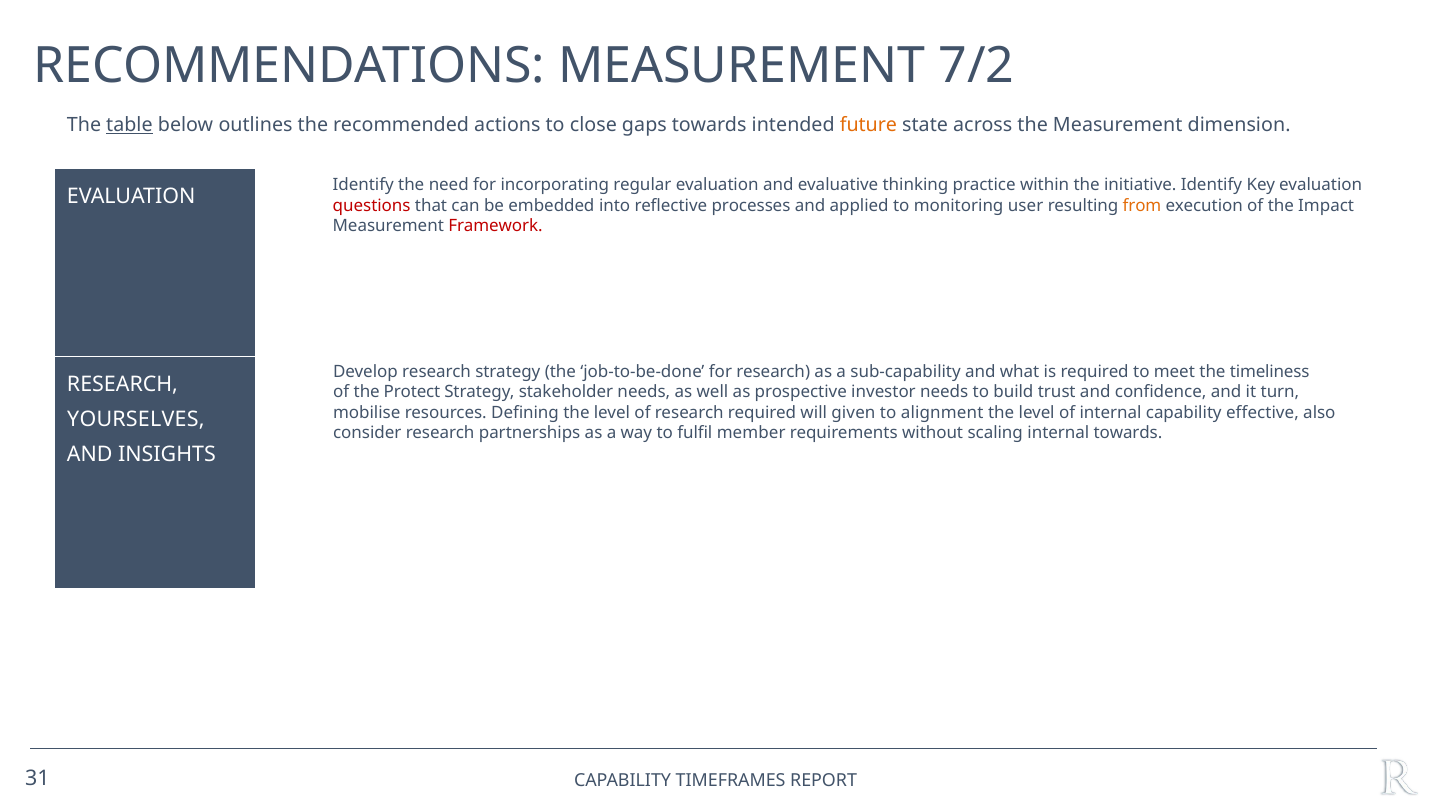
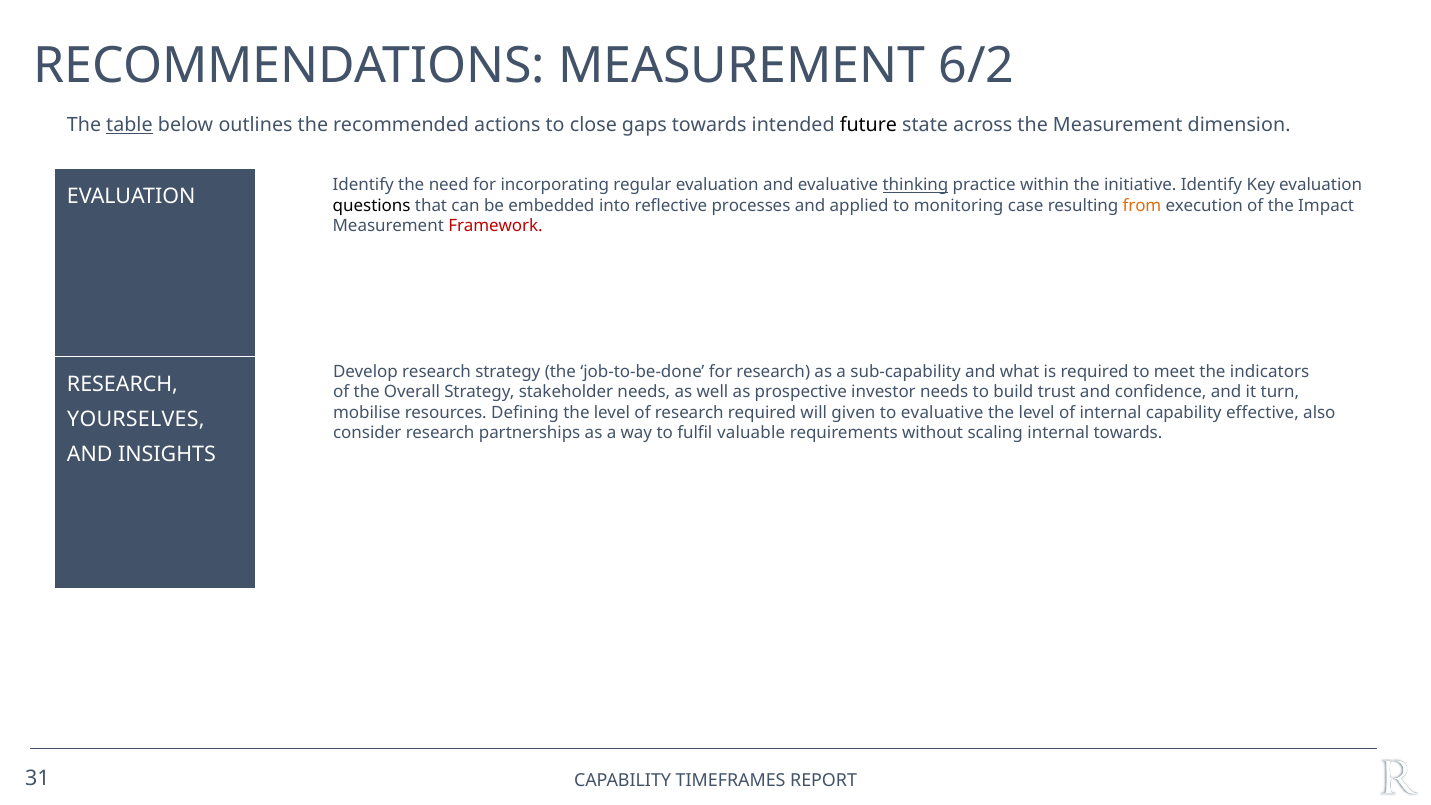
7/2: 7/2 -> 6/2
future colour: orange -> black
thinking underline: none -> present
questions colour: red -> black
user: user -> case
timeliness: timeliness -> indicators
Protect: Protect -> Overall
to alignment: alignment -> evaluative
member: member -> valuable
